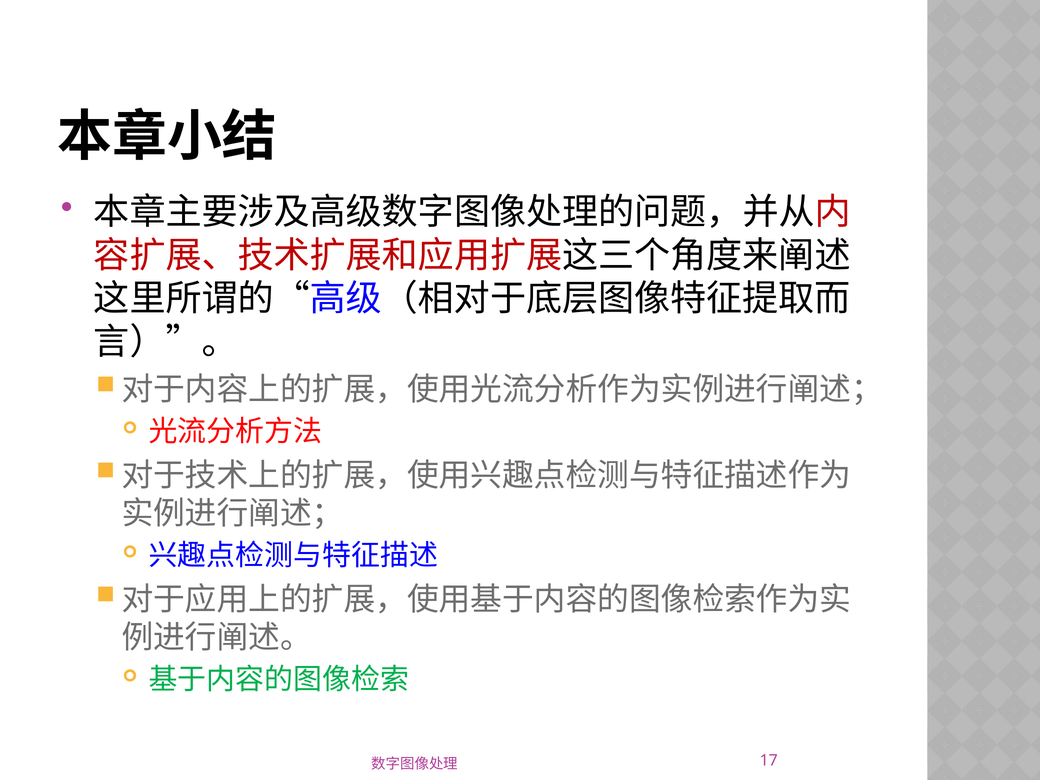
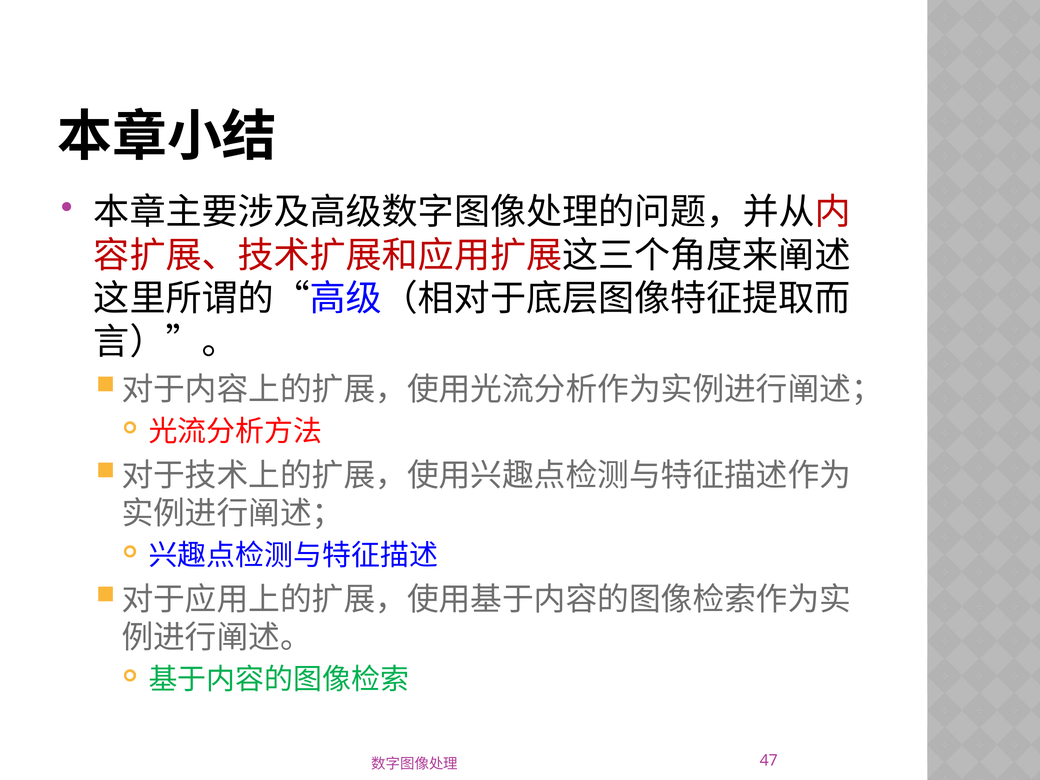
17: 17 -> 47
